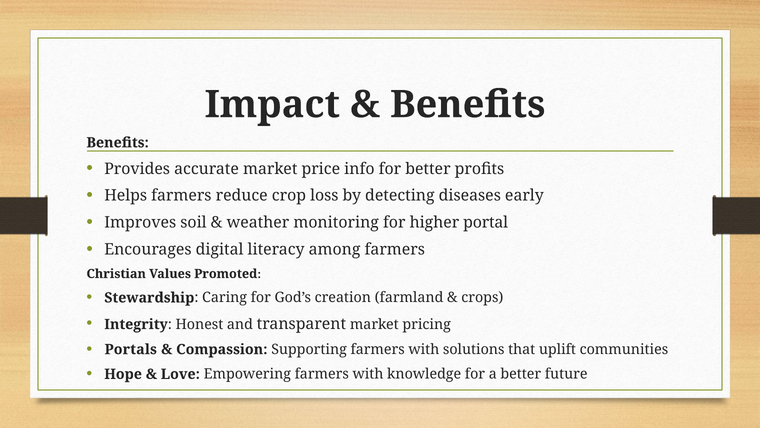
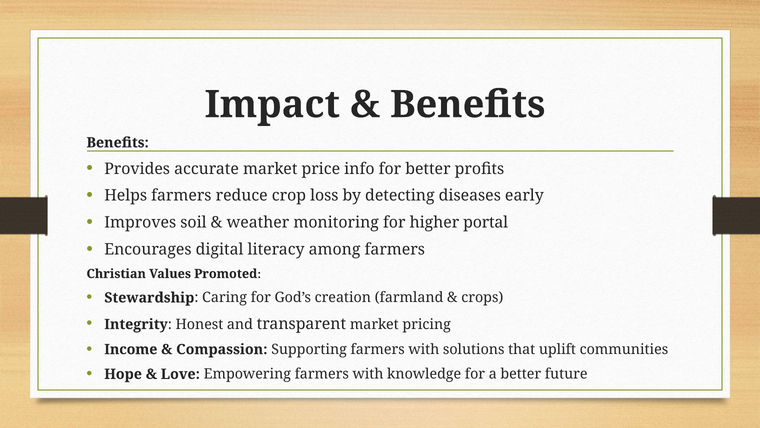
Portals: Portals -> Income
